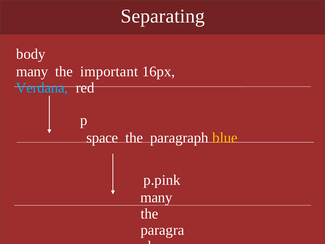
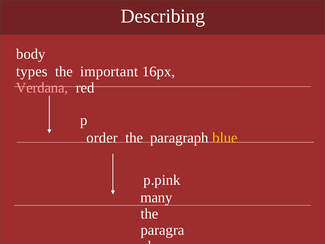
Separating: Separating -> Describing
many at (32, 71): many -> types
Verdana at (42, 88) colour: light blue -> pink
space: space -> order
